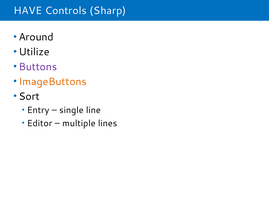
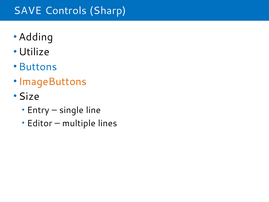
HAVE: HAVE -> SAVE
Around: Around -> Adding
Buttons colour: purple -> blue
Sort: Sort -> Size
